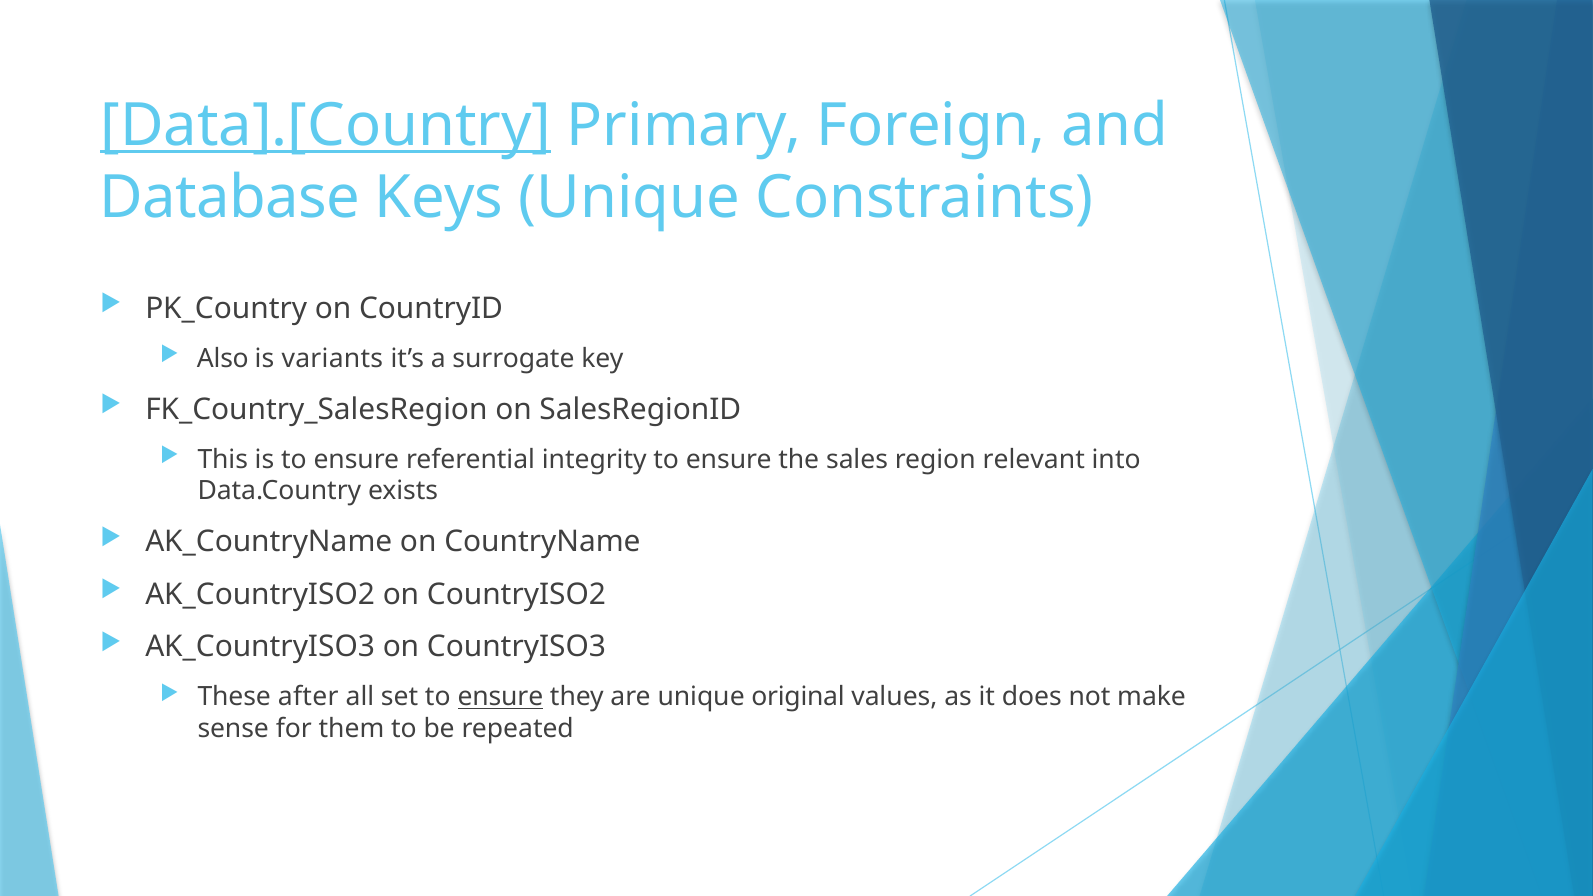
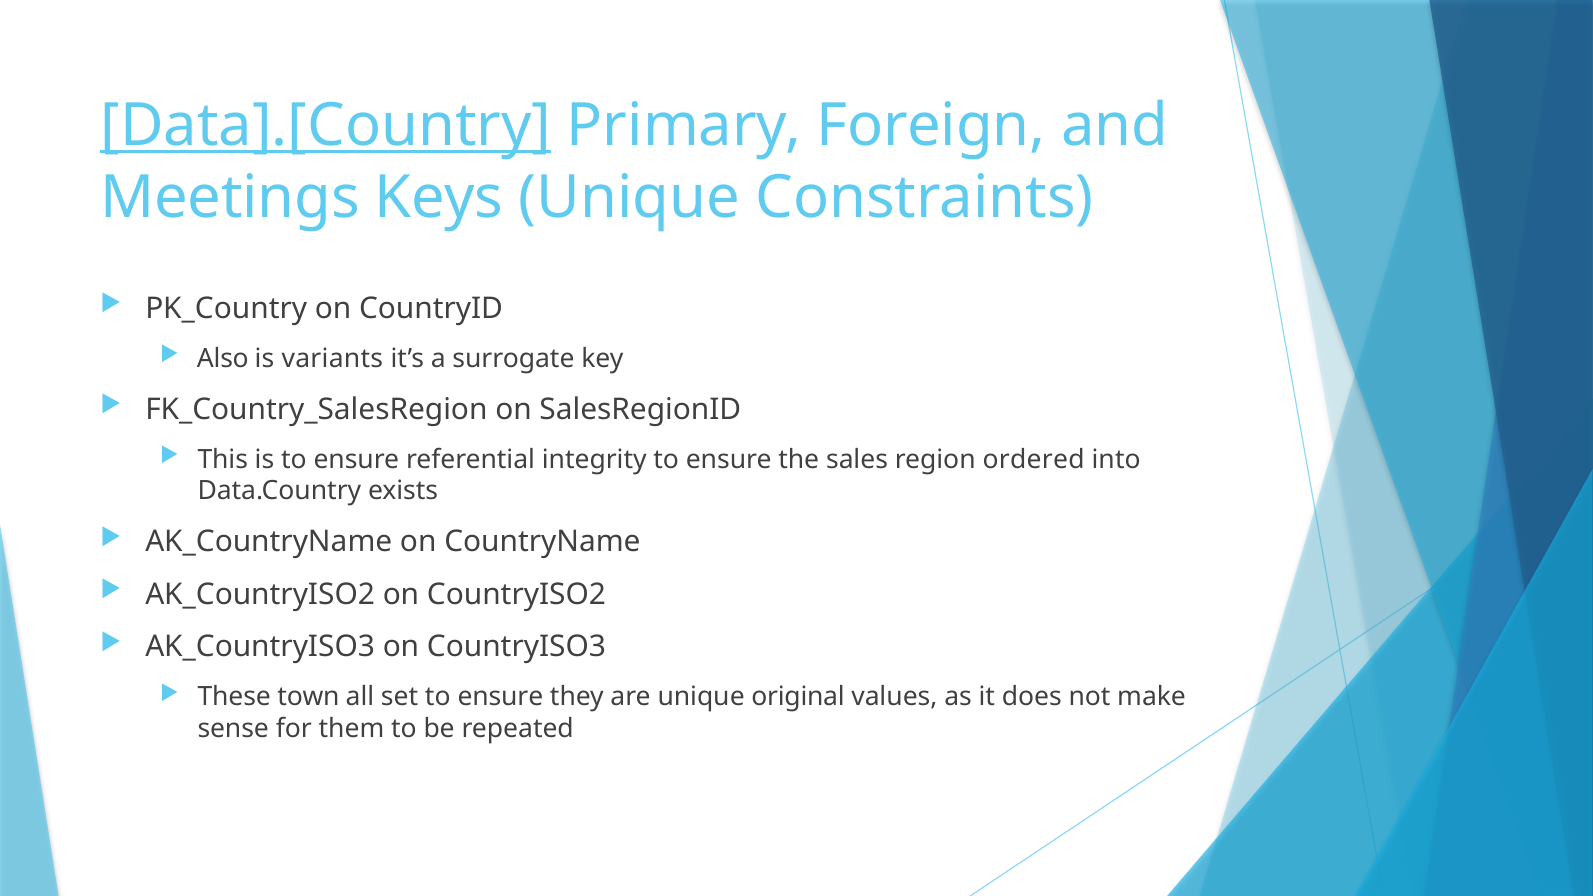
Database: Database -> Meetings
relevant: relevant -> ordered
after: after -> town
ensure at (500, 697) underline: present -> none
